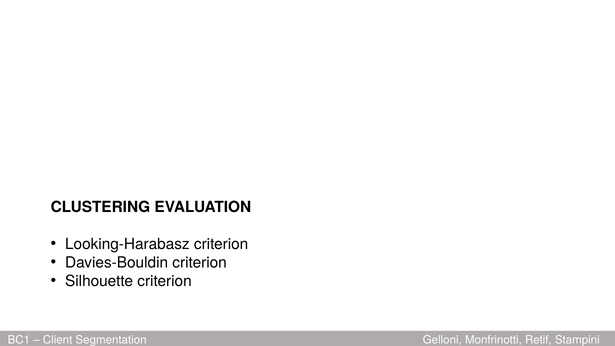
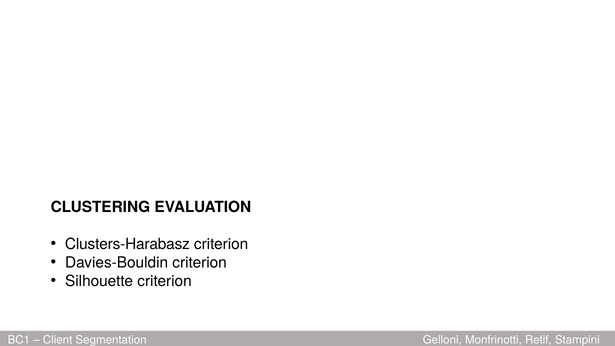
Looking-Harabasz: Looking-Harabasz -> Clusters-Harabasz
